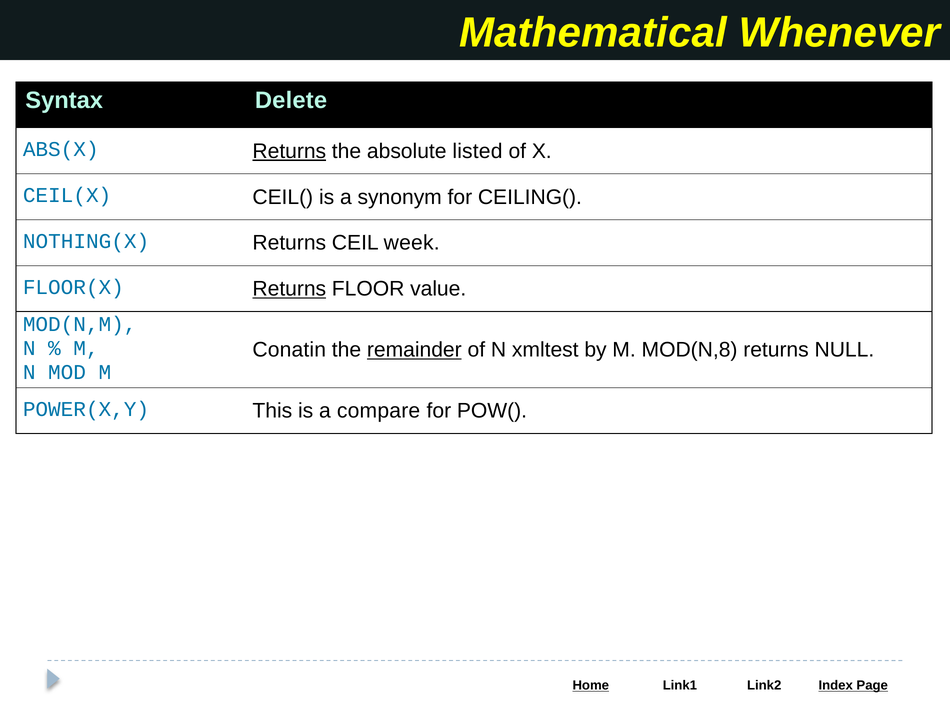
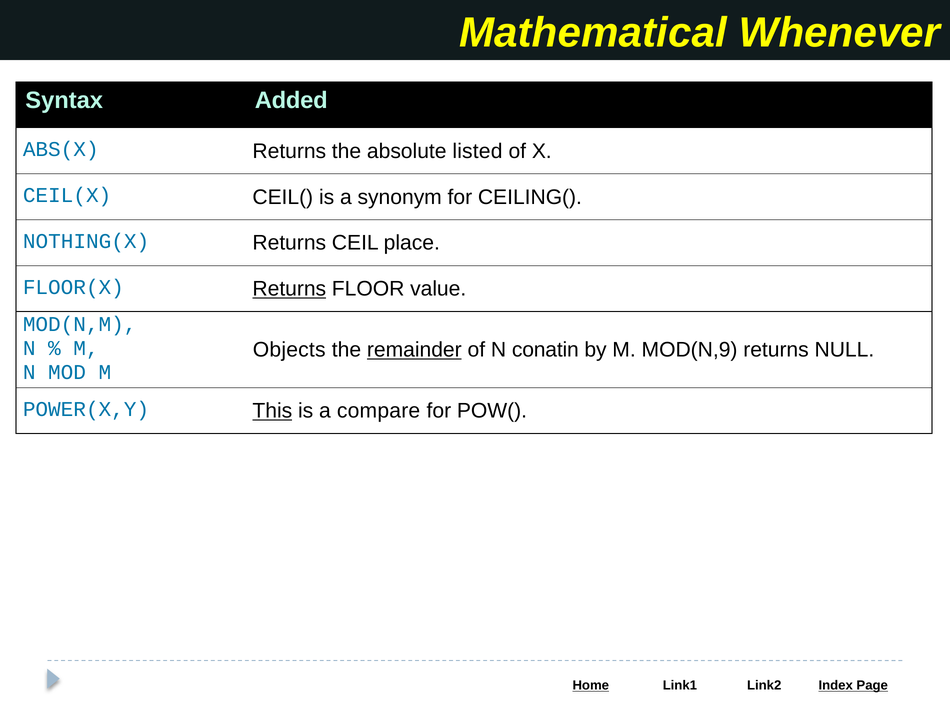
Delete: Delete -> Added
Returns at (289, 151) underline: present -> none
week: week -> place
Conatin: Conatin -> Objects
xmltest: xmltest -> conatin
MOD(N,8: MOD(N,8 -> MOD(N,9
This underline: none -> present
